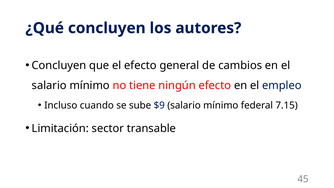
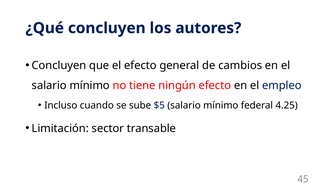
$9: $9 -> $5
7.15: 7.15 -> 4.25
